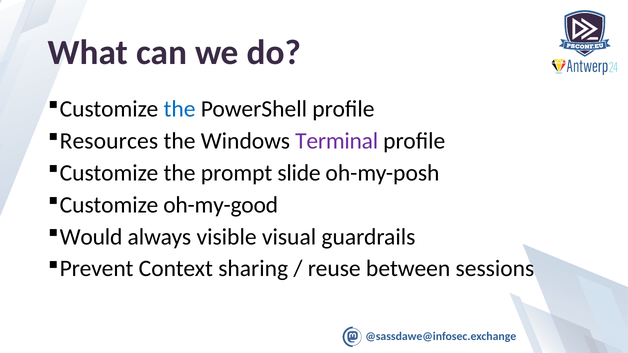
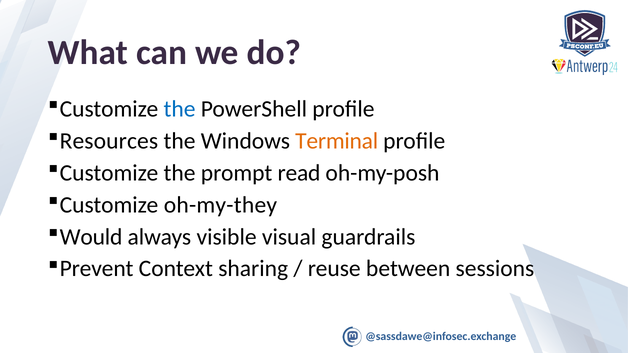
Terminal colour: purple -> orange
slide: slide -> read
oh-my-good: oh-my-good -> oh-my-they
